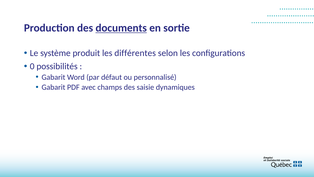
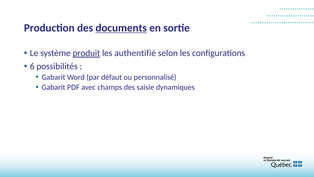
produit underline: none -> present
différentes: différentes -> authentifié
0: 0 -> 6
